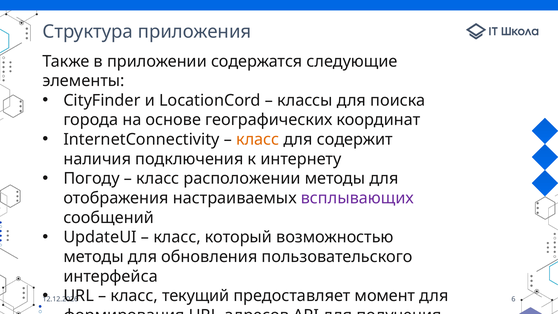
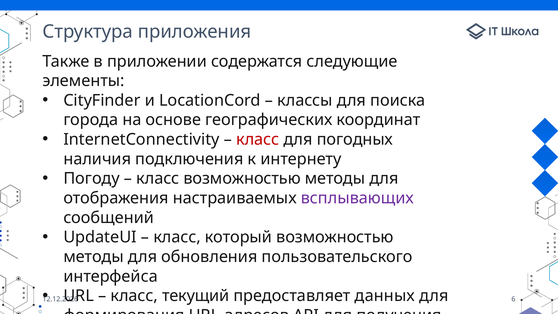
класс at (258, 139) colour: orange -> red
для содержит: содержит -> погодных
класс расположении: расположении -> возможностью
предоставляет момент: момент -> данных
